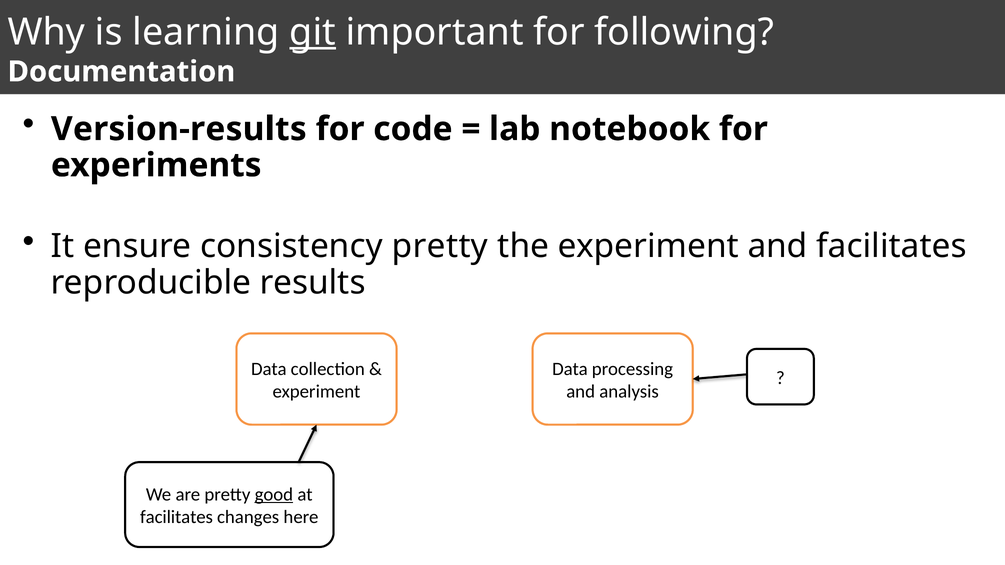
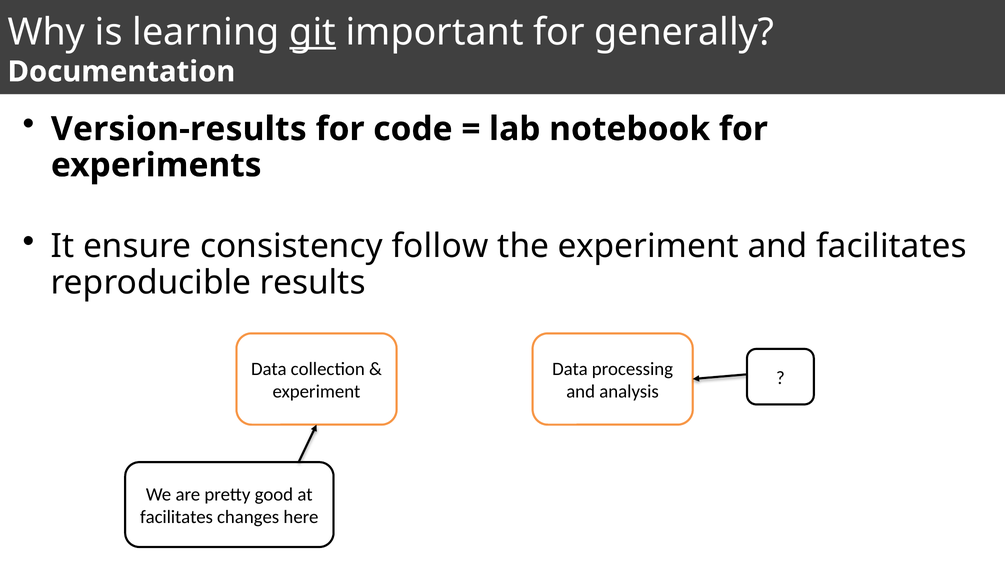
following: following -> generally
consistency pretty: pretty -> follow
good underline: present -> none
